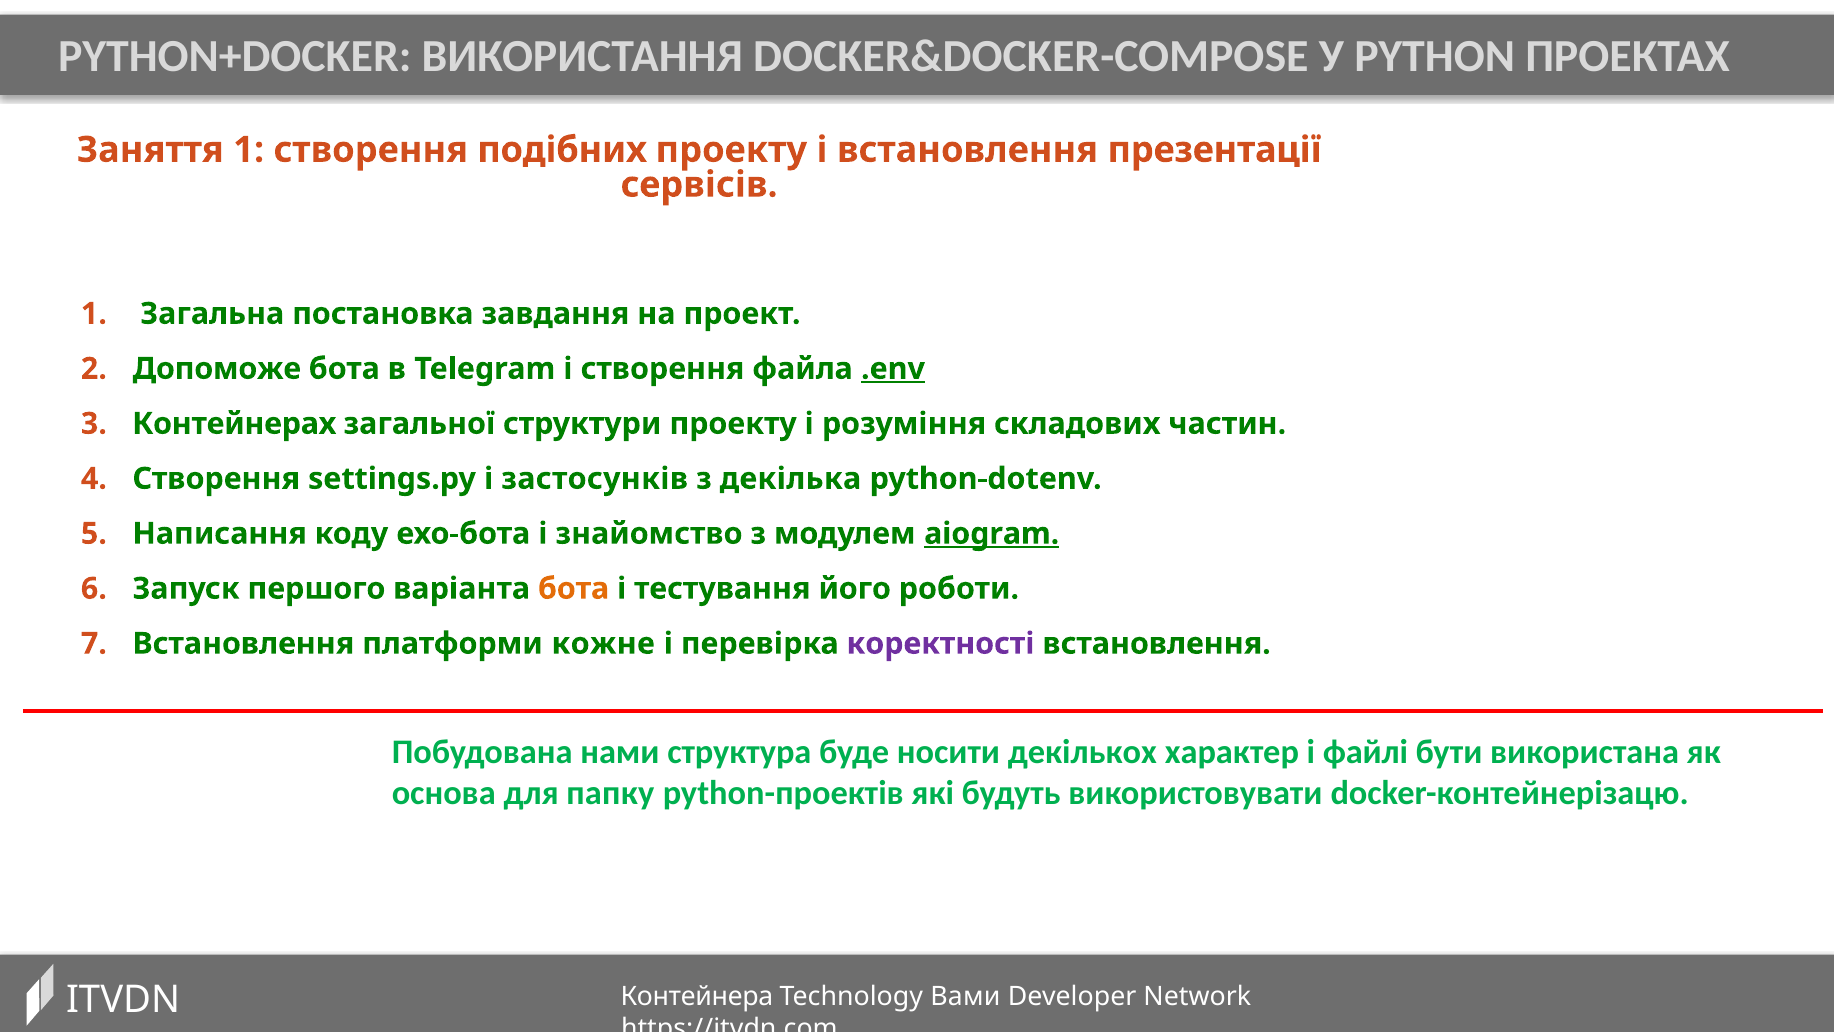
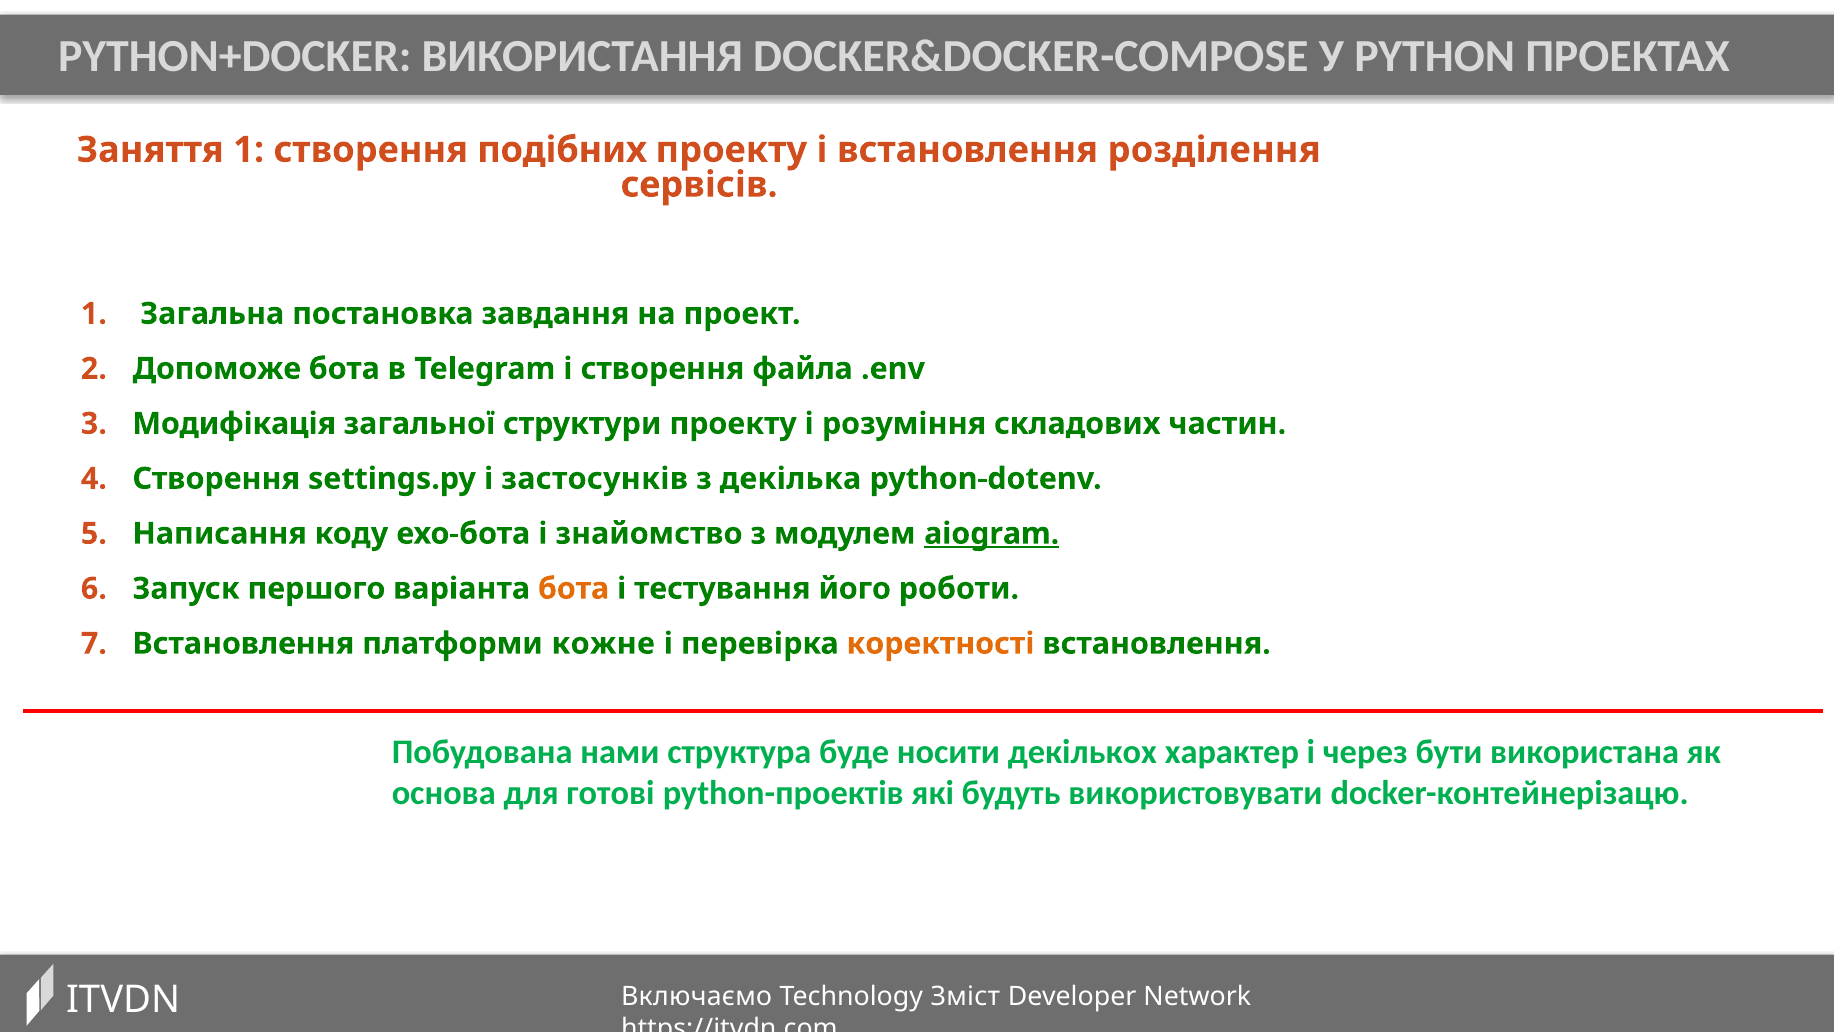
презентації: презентації -> розділення
.env underline: present -> none
Контейнерах: Контейнерах -> Модифікація
коректності colour: purple -> orange
файлі: файлі -> через
папку: папку -> готові
Контейнера: Контейнера -> Включаємо
Вами: Вами -> Зміст
